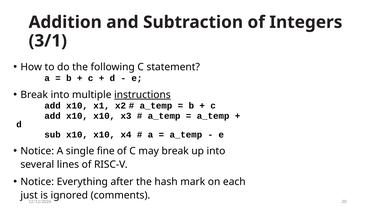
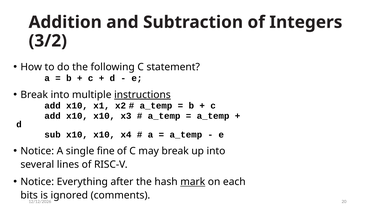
3/1: 3/1 -> 3/2
mark underline: none -> present
just: just -> bits
